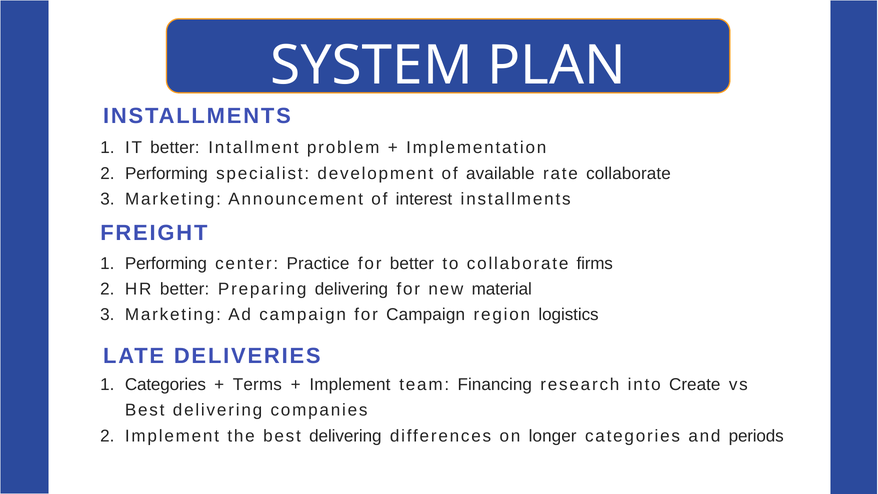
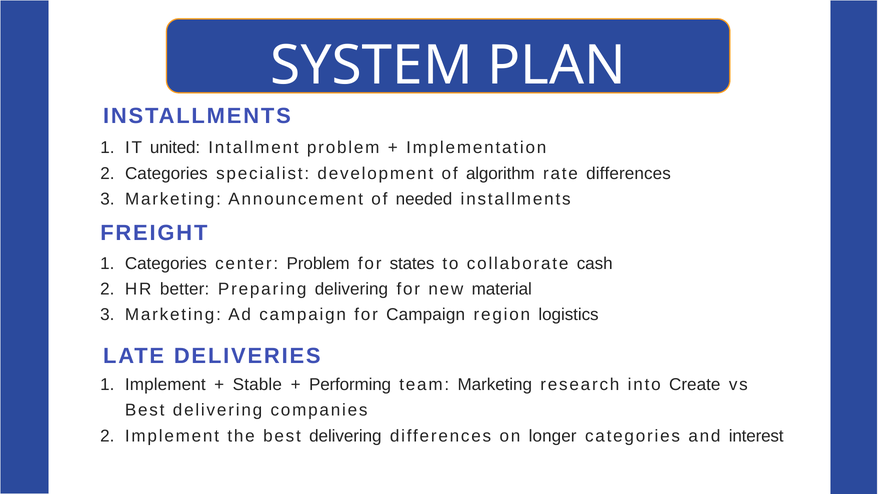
IT better: better -> united
Performing at (166, 173): Performing -> Categories
available: available -> algorithm
rate collaborate: collaborate -> differences
interest: interest -> needed
Performing at (166, 263): Performing -> Categories
center Practice: Practice -> Problem
for better: better -> states
firms: firms -> cash
Categories at (165, 385): Categories -> Implement
Terms: Terms -> Stable
Implement at (350, 385): Implement -> Performing
team Financing: Financing -> Marketing
periods: periods -> interest
